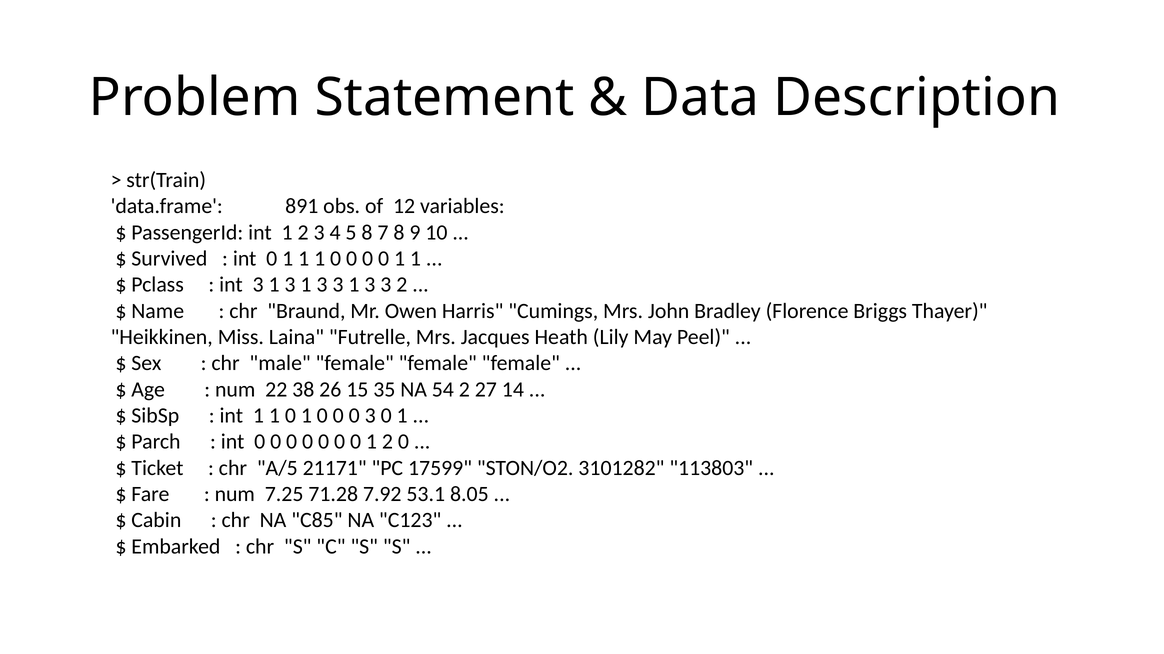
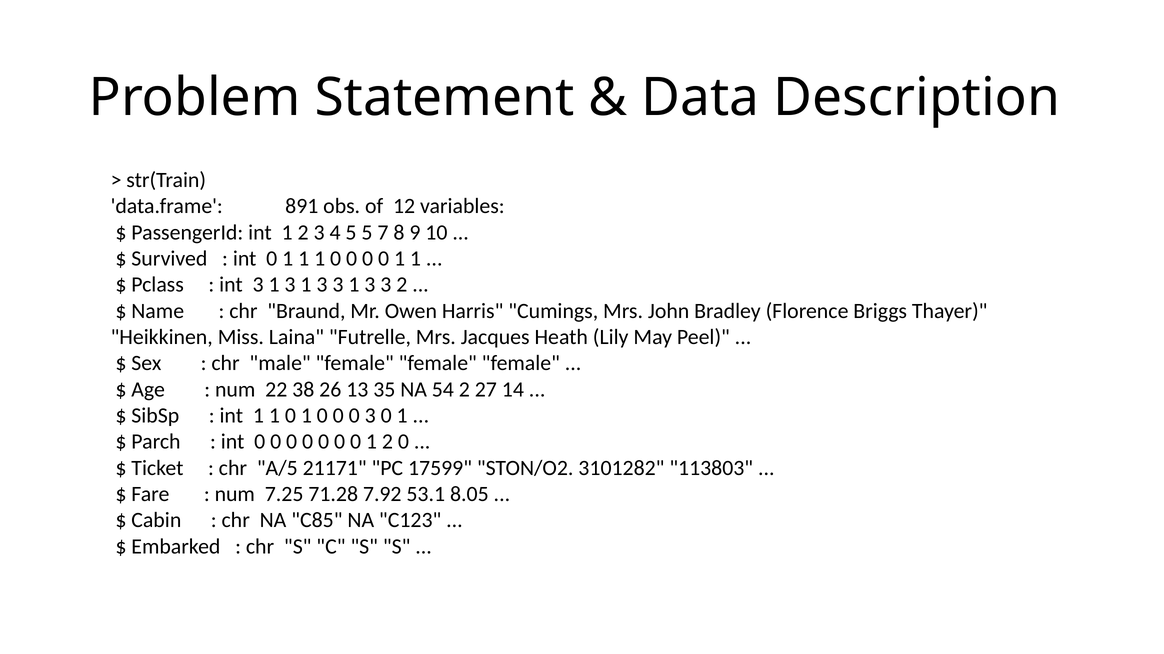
5 8: 8 -> 5
15: 15 -> 13
